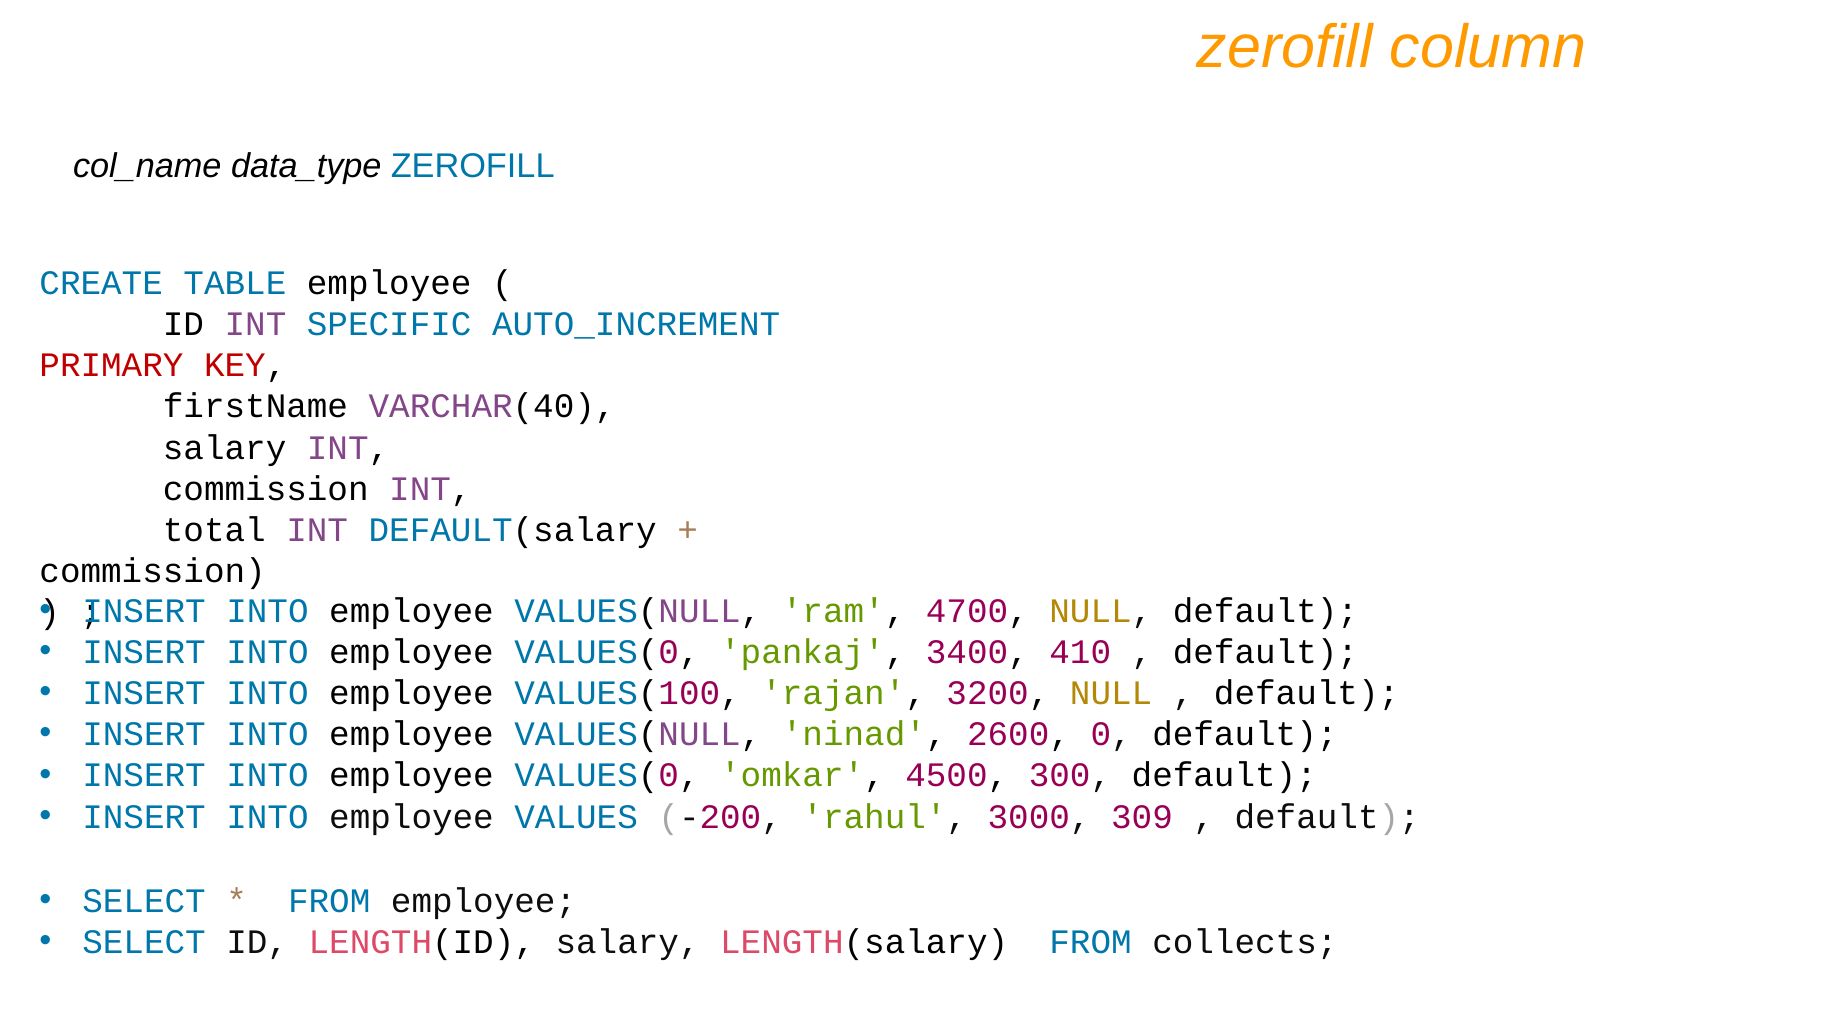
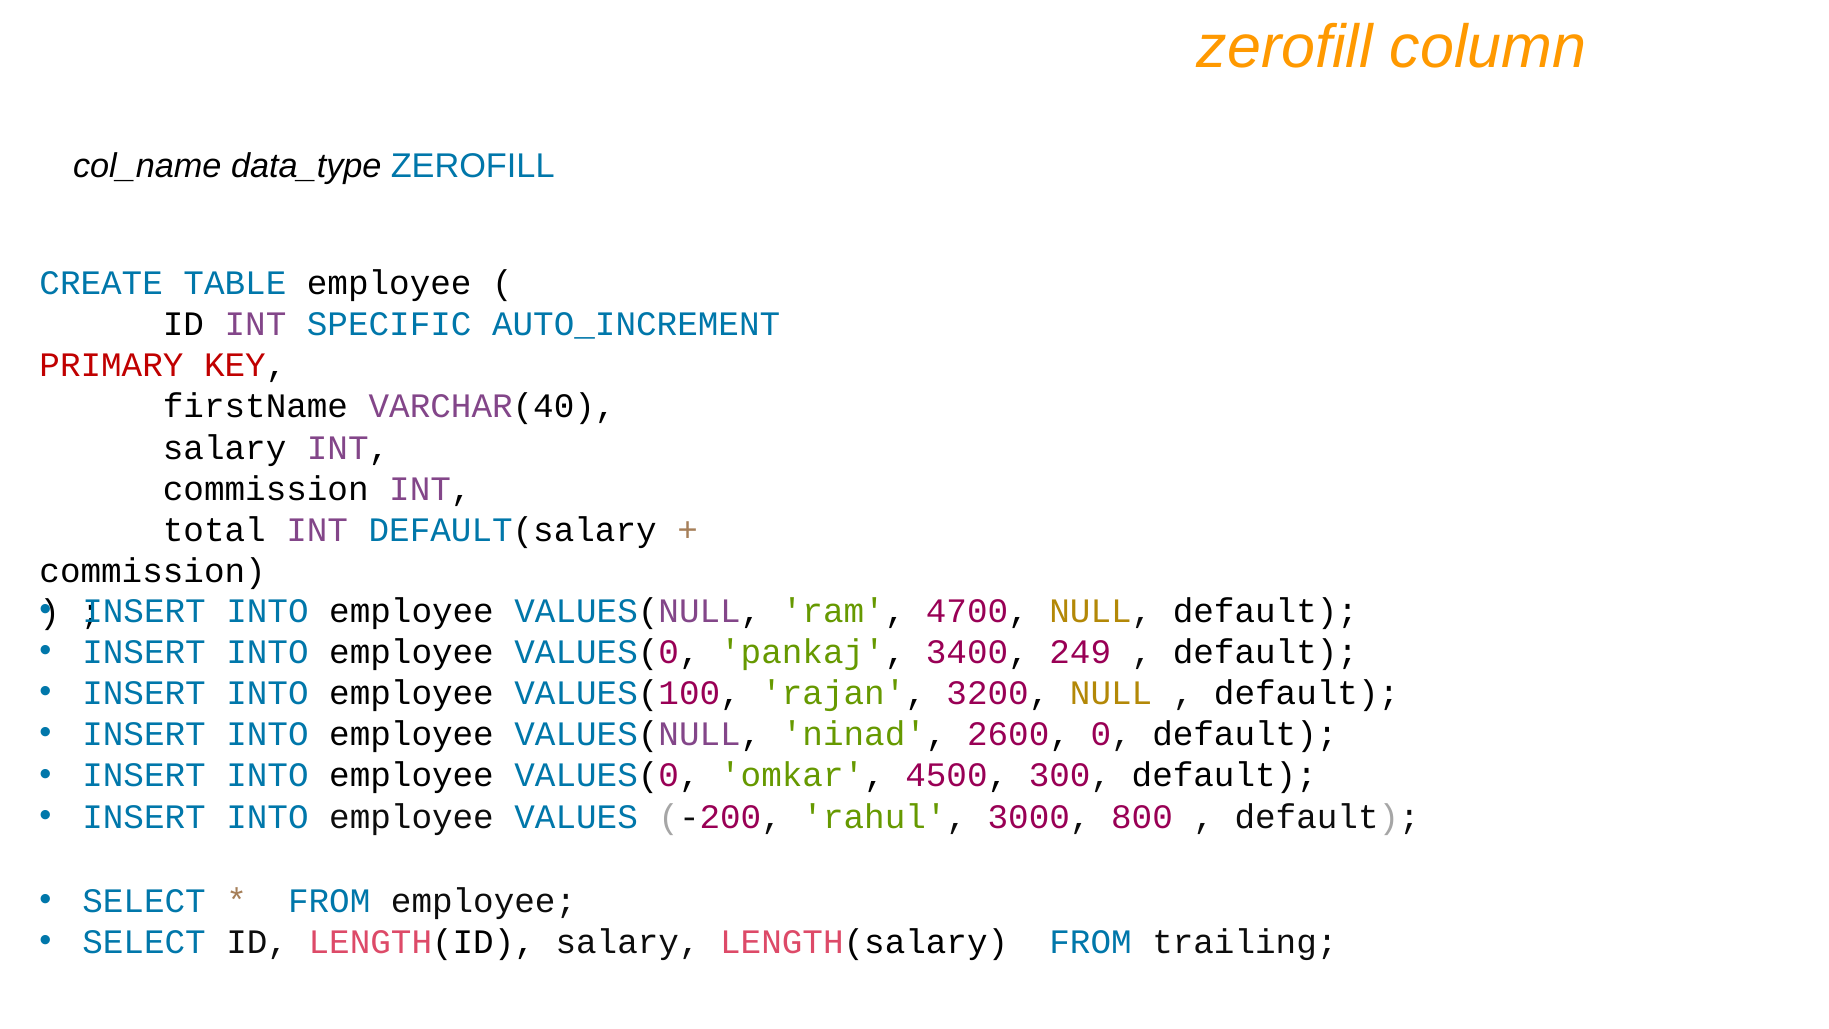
410: 410 -> 249
309: 309 -> 800
collects: collects -> trailing
